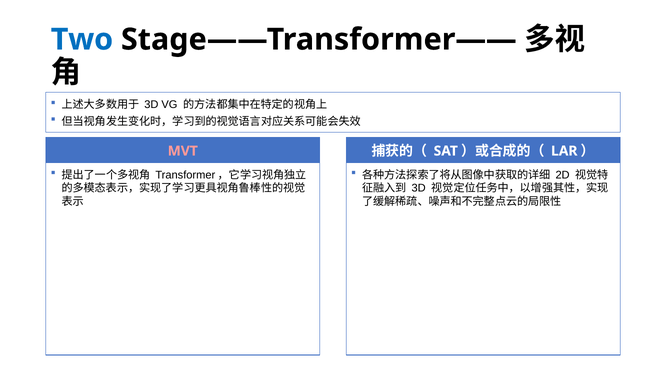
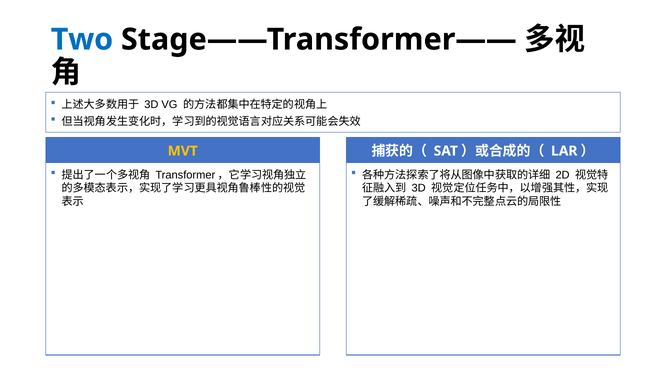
MVT colour: pink -> yellow
